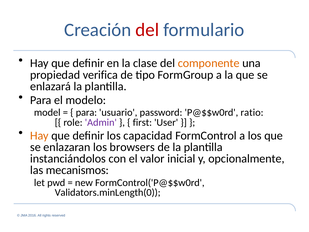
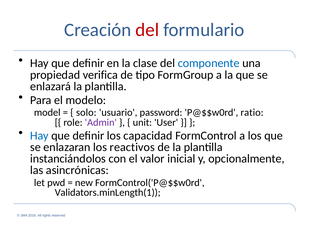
componente colour: orange -> blue
para at (86, 112): para -> solo
first: first -> unit
Hay at (39, 135) colour: orange -> blue
browsers: browsers -> reactivos
mecanismos: mecanismos -> asincrónicas
Validators.minLength(0: Validators.minLength(0 -> Validators.minLength(1
